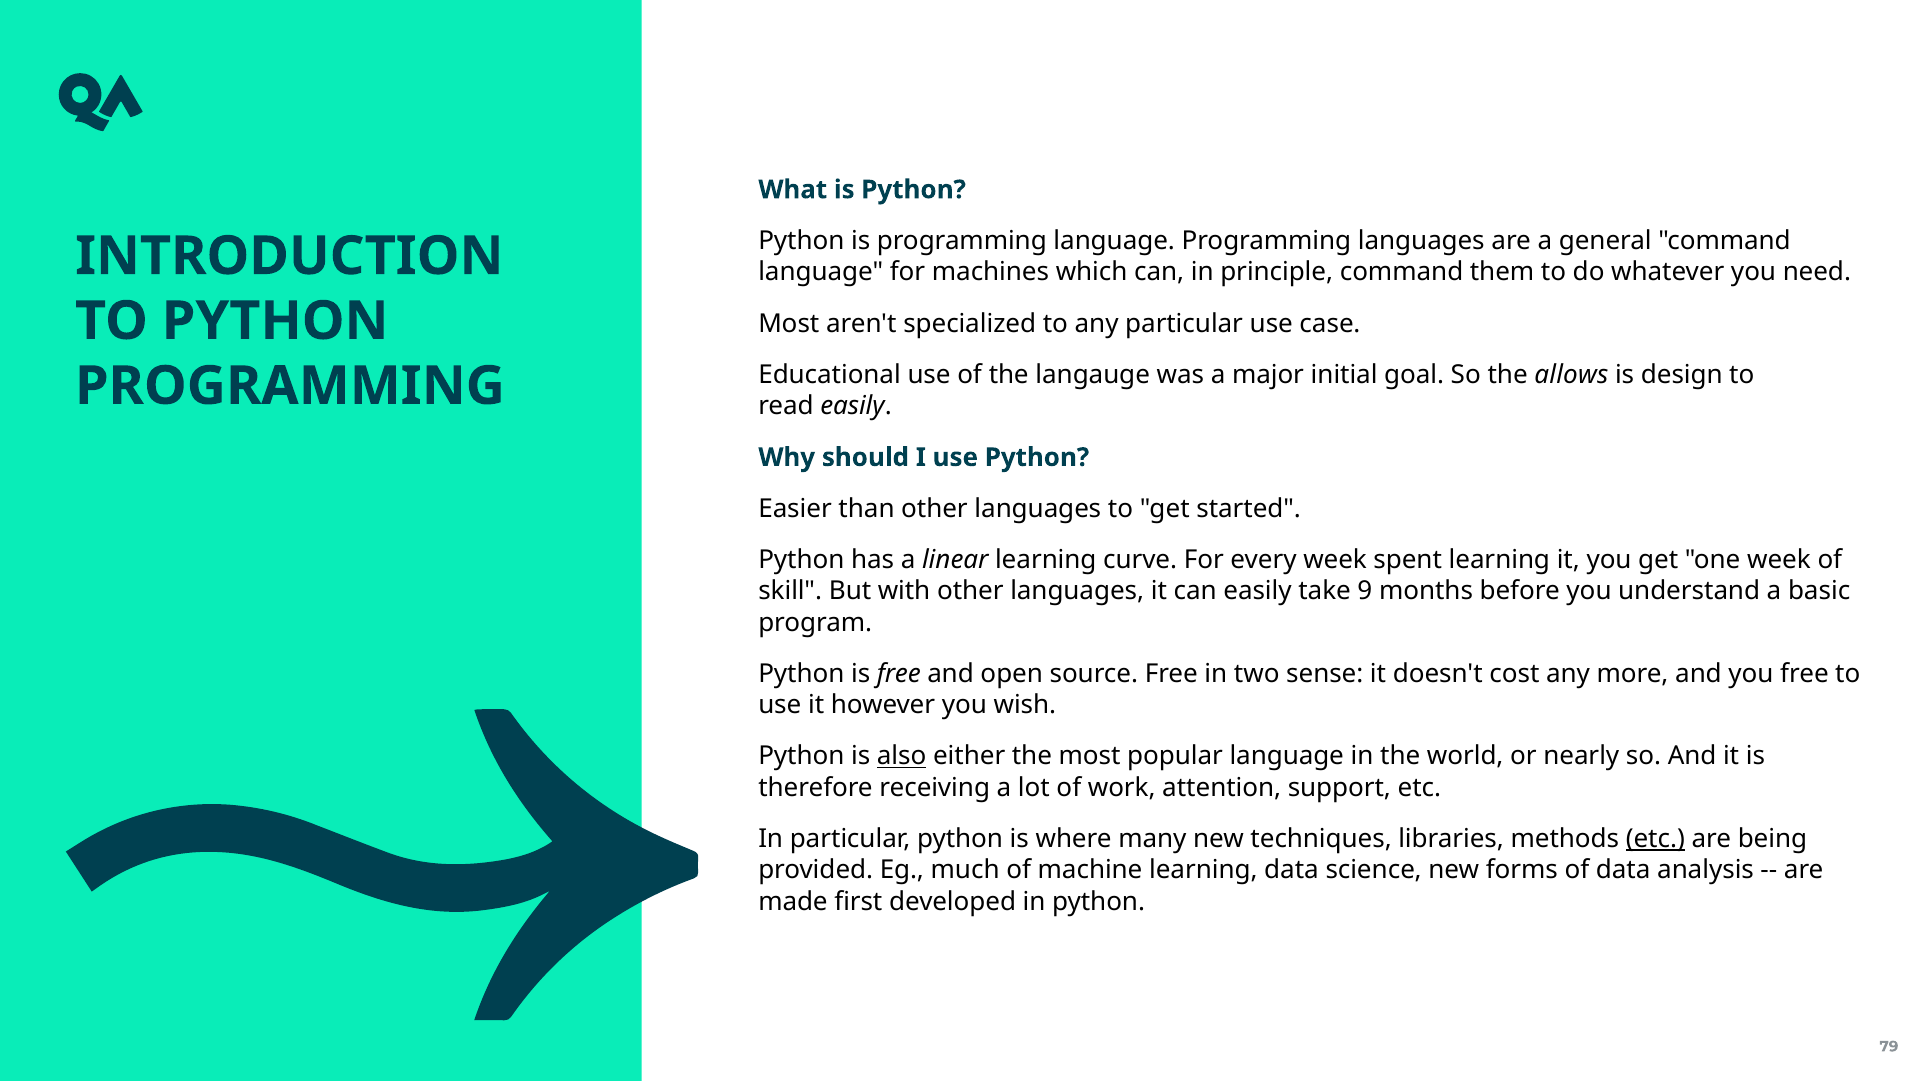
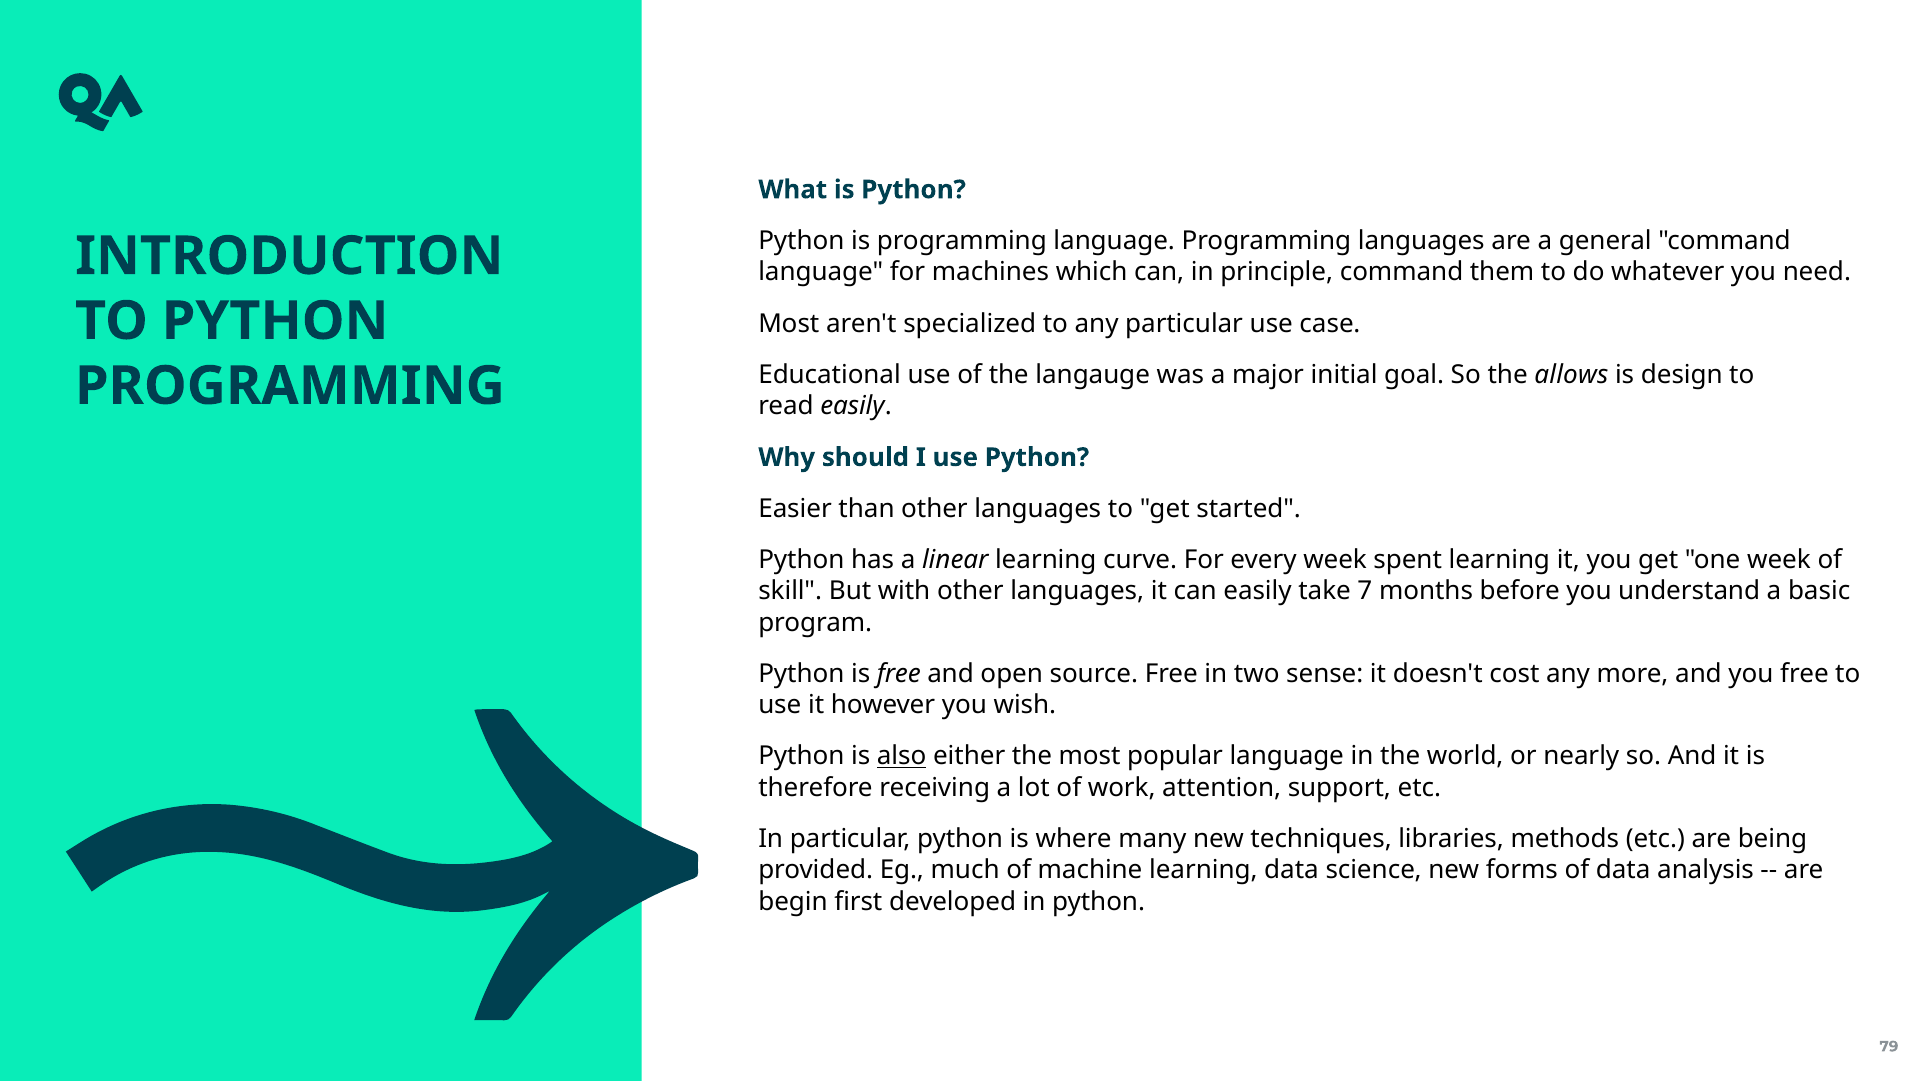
9: 9 -> 7
etc at (1655, 839) underline: present -> none
made: made -> begin
